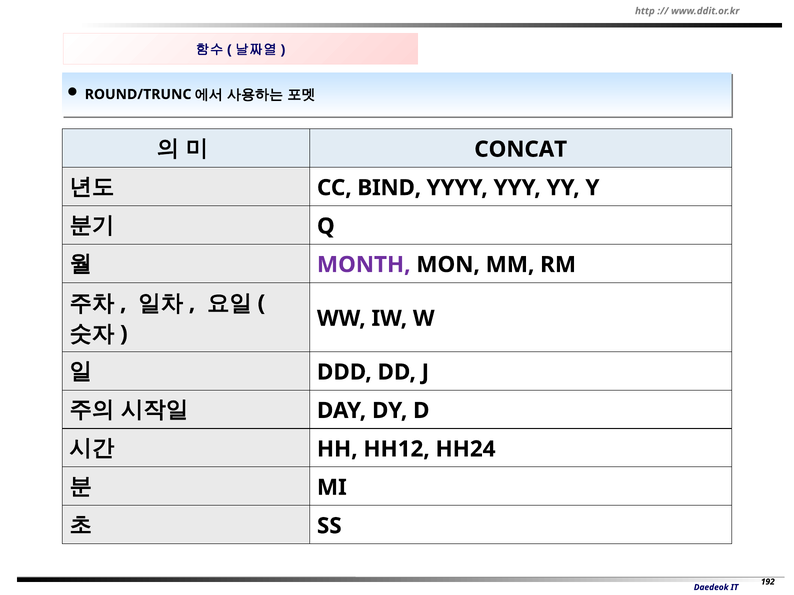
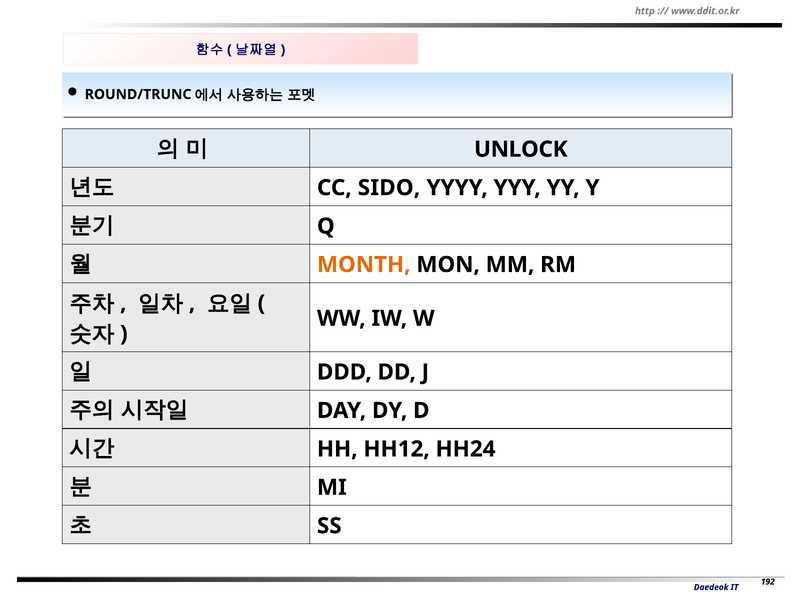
CONCAT: CONCAT -> UNLOCK
BIND: BIND -> SIDO
MONTH colour: purple -> orange
